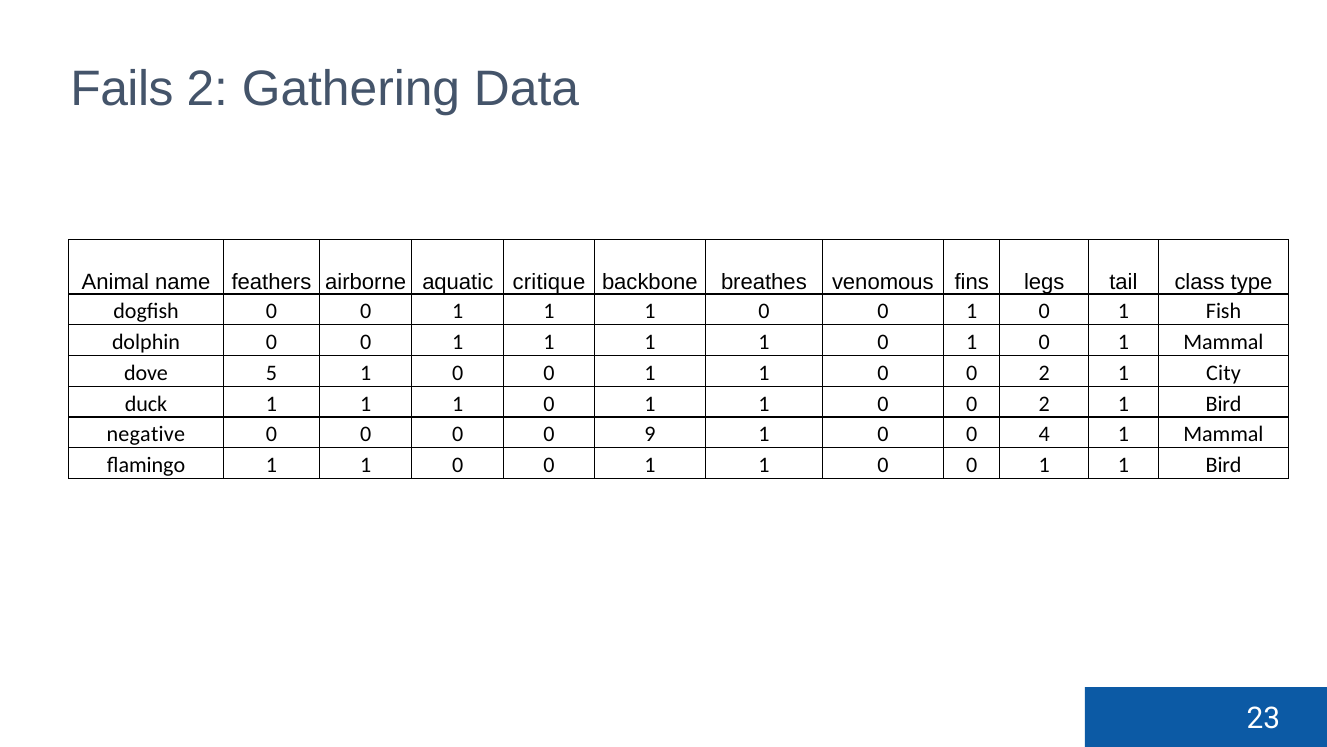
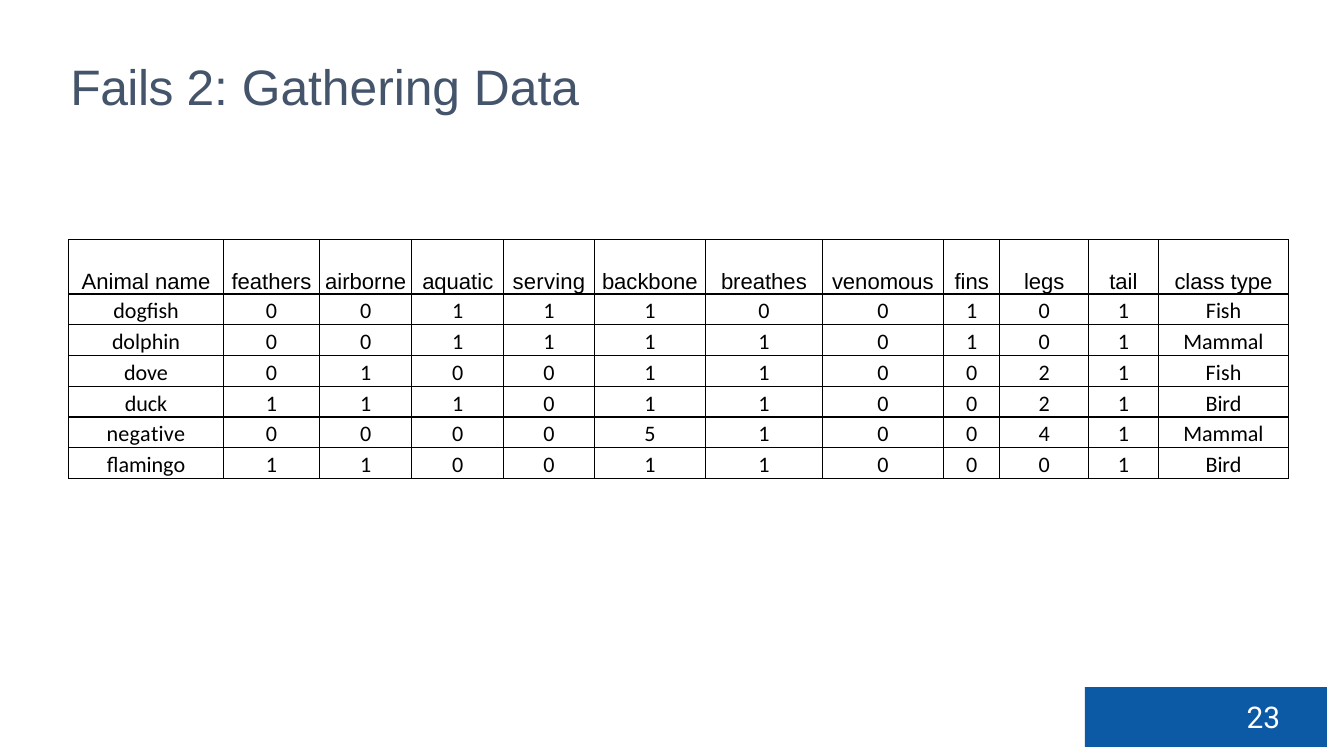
critique: critique -> serving
dove 5: 5 -> 0
2 1 City: City -> Fish
9: 9 -> 5
1 at (1044, 465): 1 -> 0
